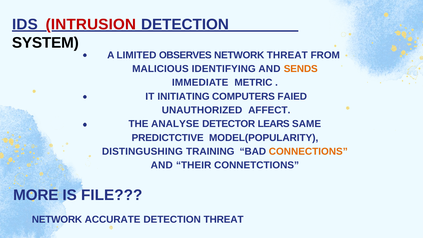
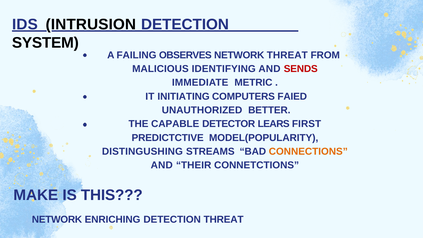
INTRUSION colour: red -> black
LIMITED: LIMITED -> FAILING
SENDS colour: orange -> red
AFFECT: AFFECT -> BETTER
ANALYSE: ANALYSE -> CAPABLE
SAME: SAME -> FIRST
TRAINING: TRAINING -> STREAMS
MORE: MORE -> MAKE
FILE: FILE -> THIS
ACCURATE: ACCURATE -> ENRICHING
